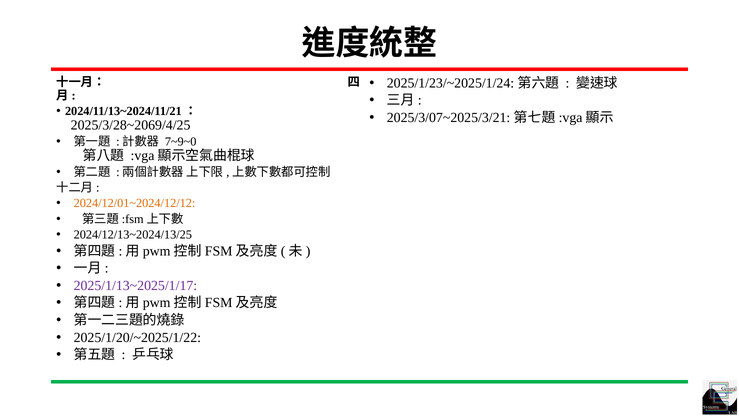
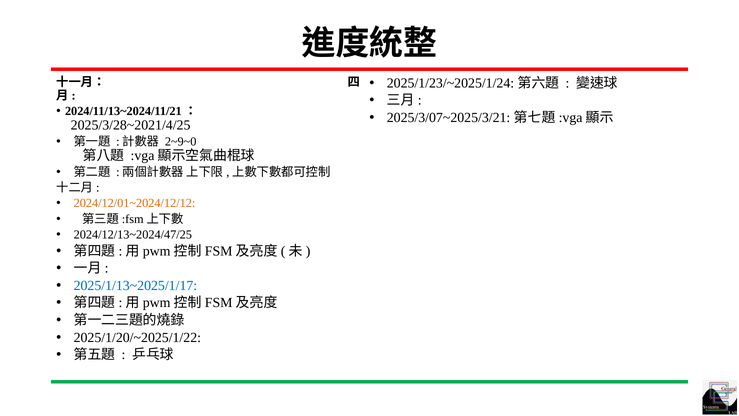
2025/3/28~2069/4/25: 2025/3/28~2069/4/25 -> 2025/3/28~2021/4/25
7~9~0: 7~9~0 -> 2~9~0
2024/12/13~2024/13/25: 2024/12/13~2024/13/25 -> 2024/12/13~2024/47/25
2025/1/13~2025/1/17 colour: purple -> blue
